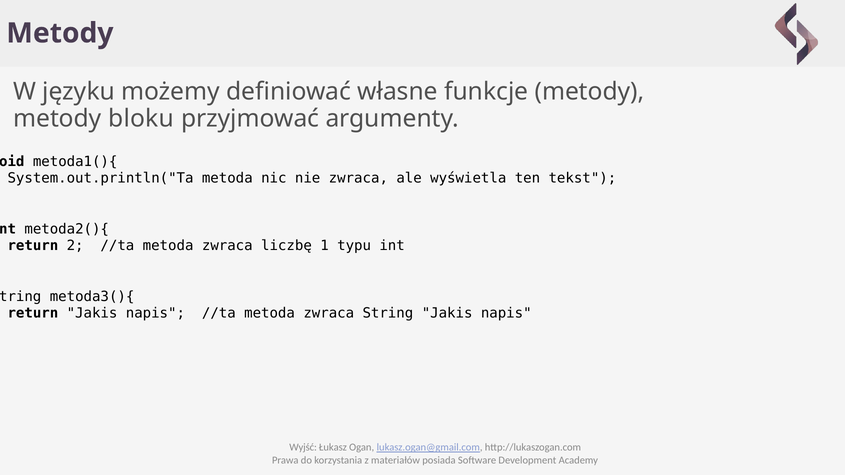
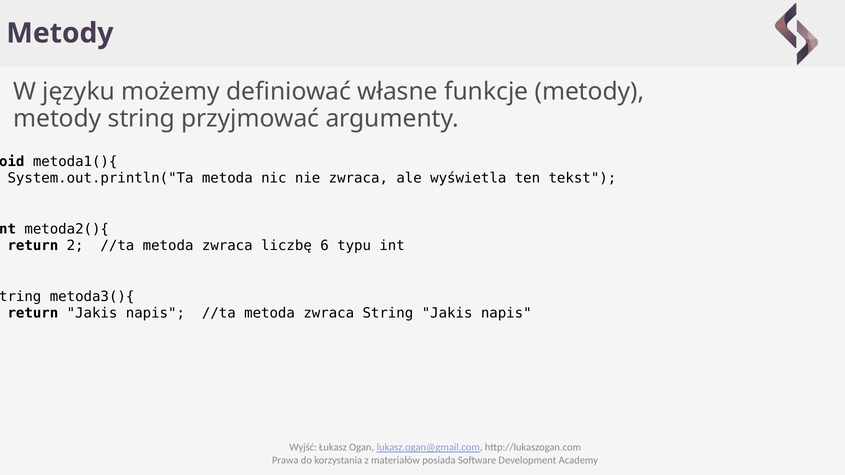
metody bloku: bloku -> string
1: 1 -> 6
